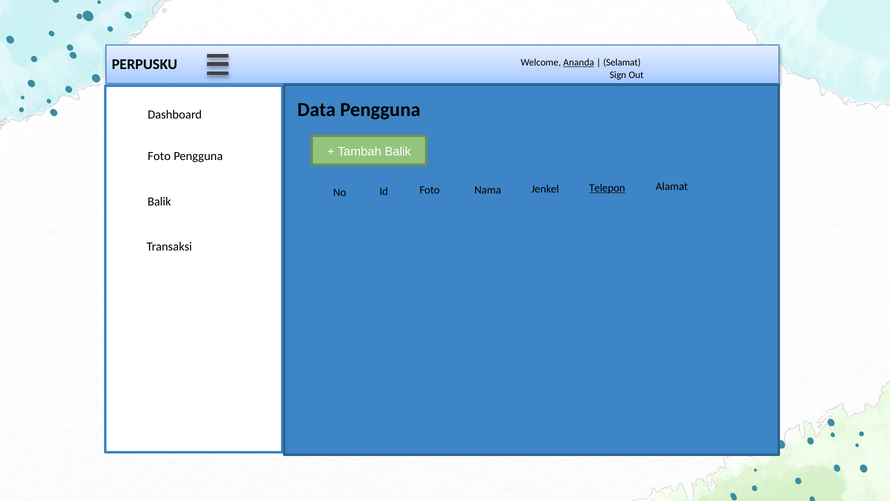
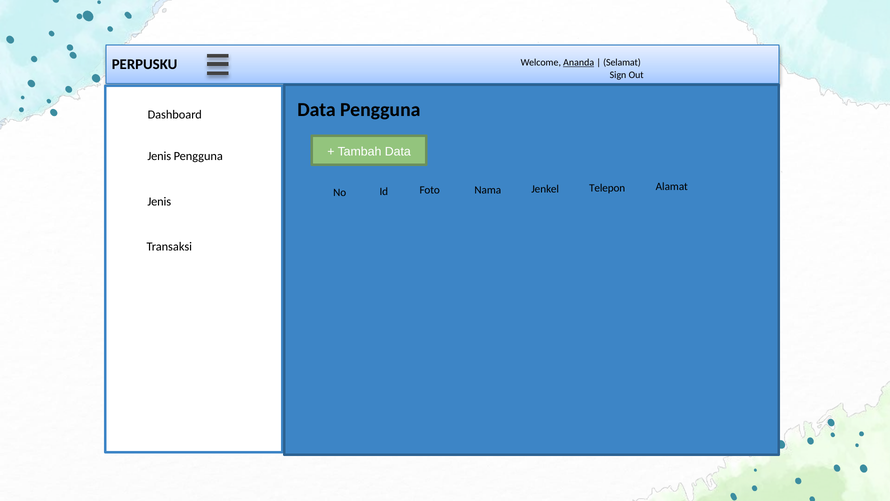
Tambah Balik: Balik -> Data
Foto at (159, 156): Foto -> Jenis
Telepon underline: present -> none
Balik at (159, 201): Balik -> Jenis
